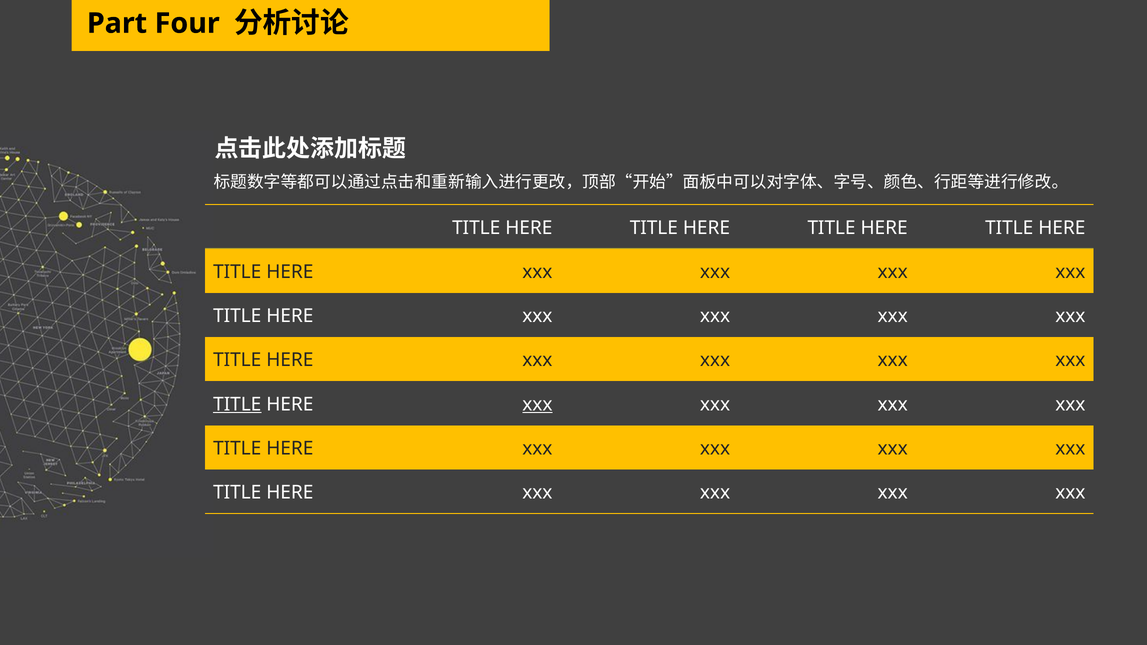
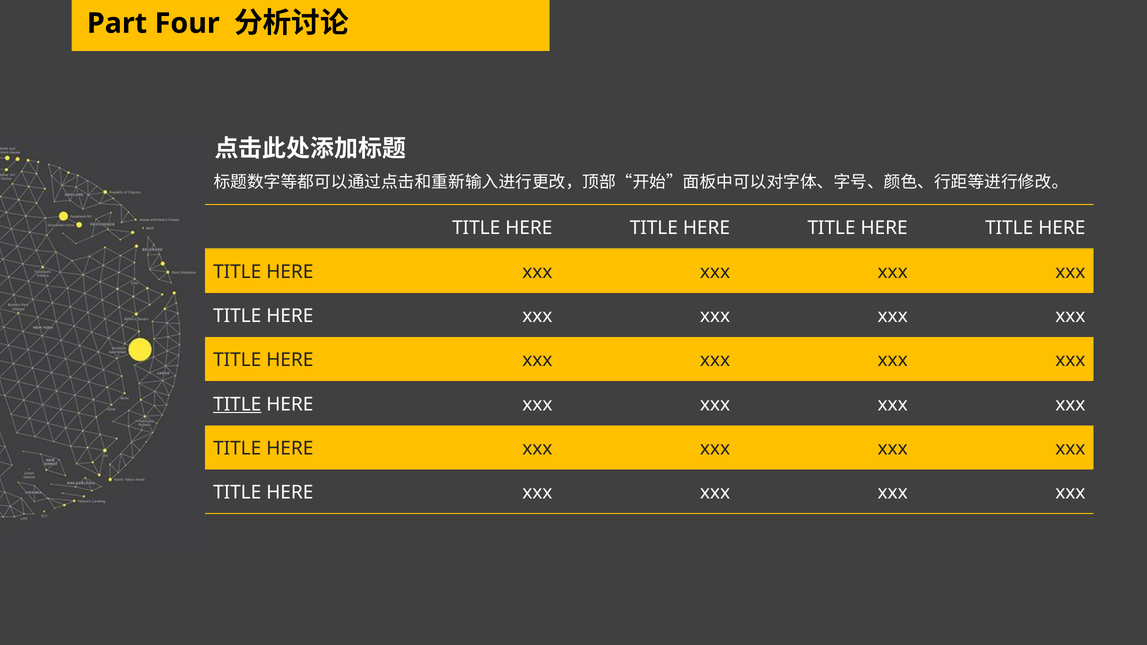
xxx at (537, 404) underline: present -> none
